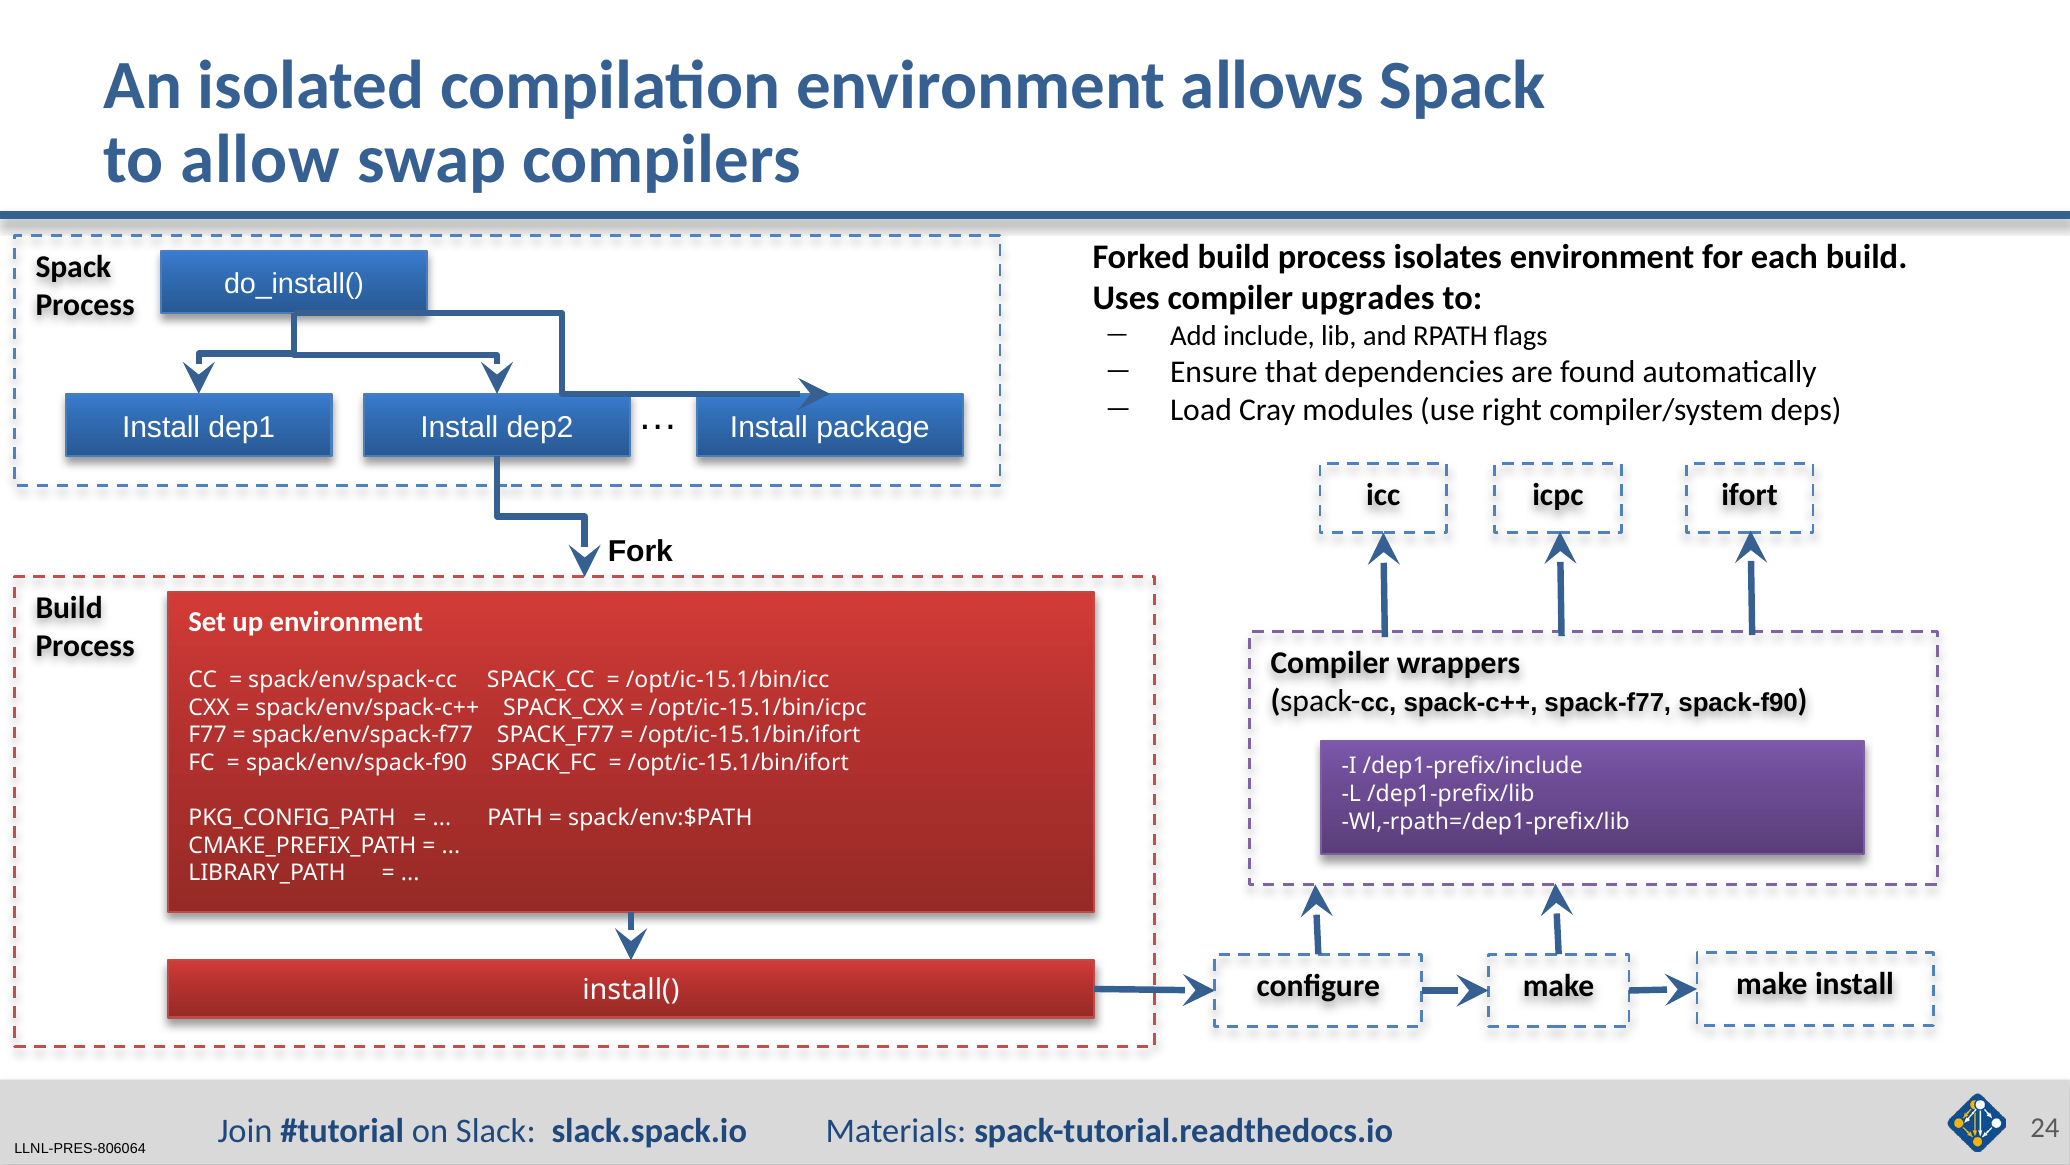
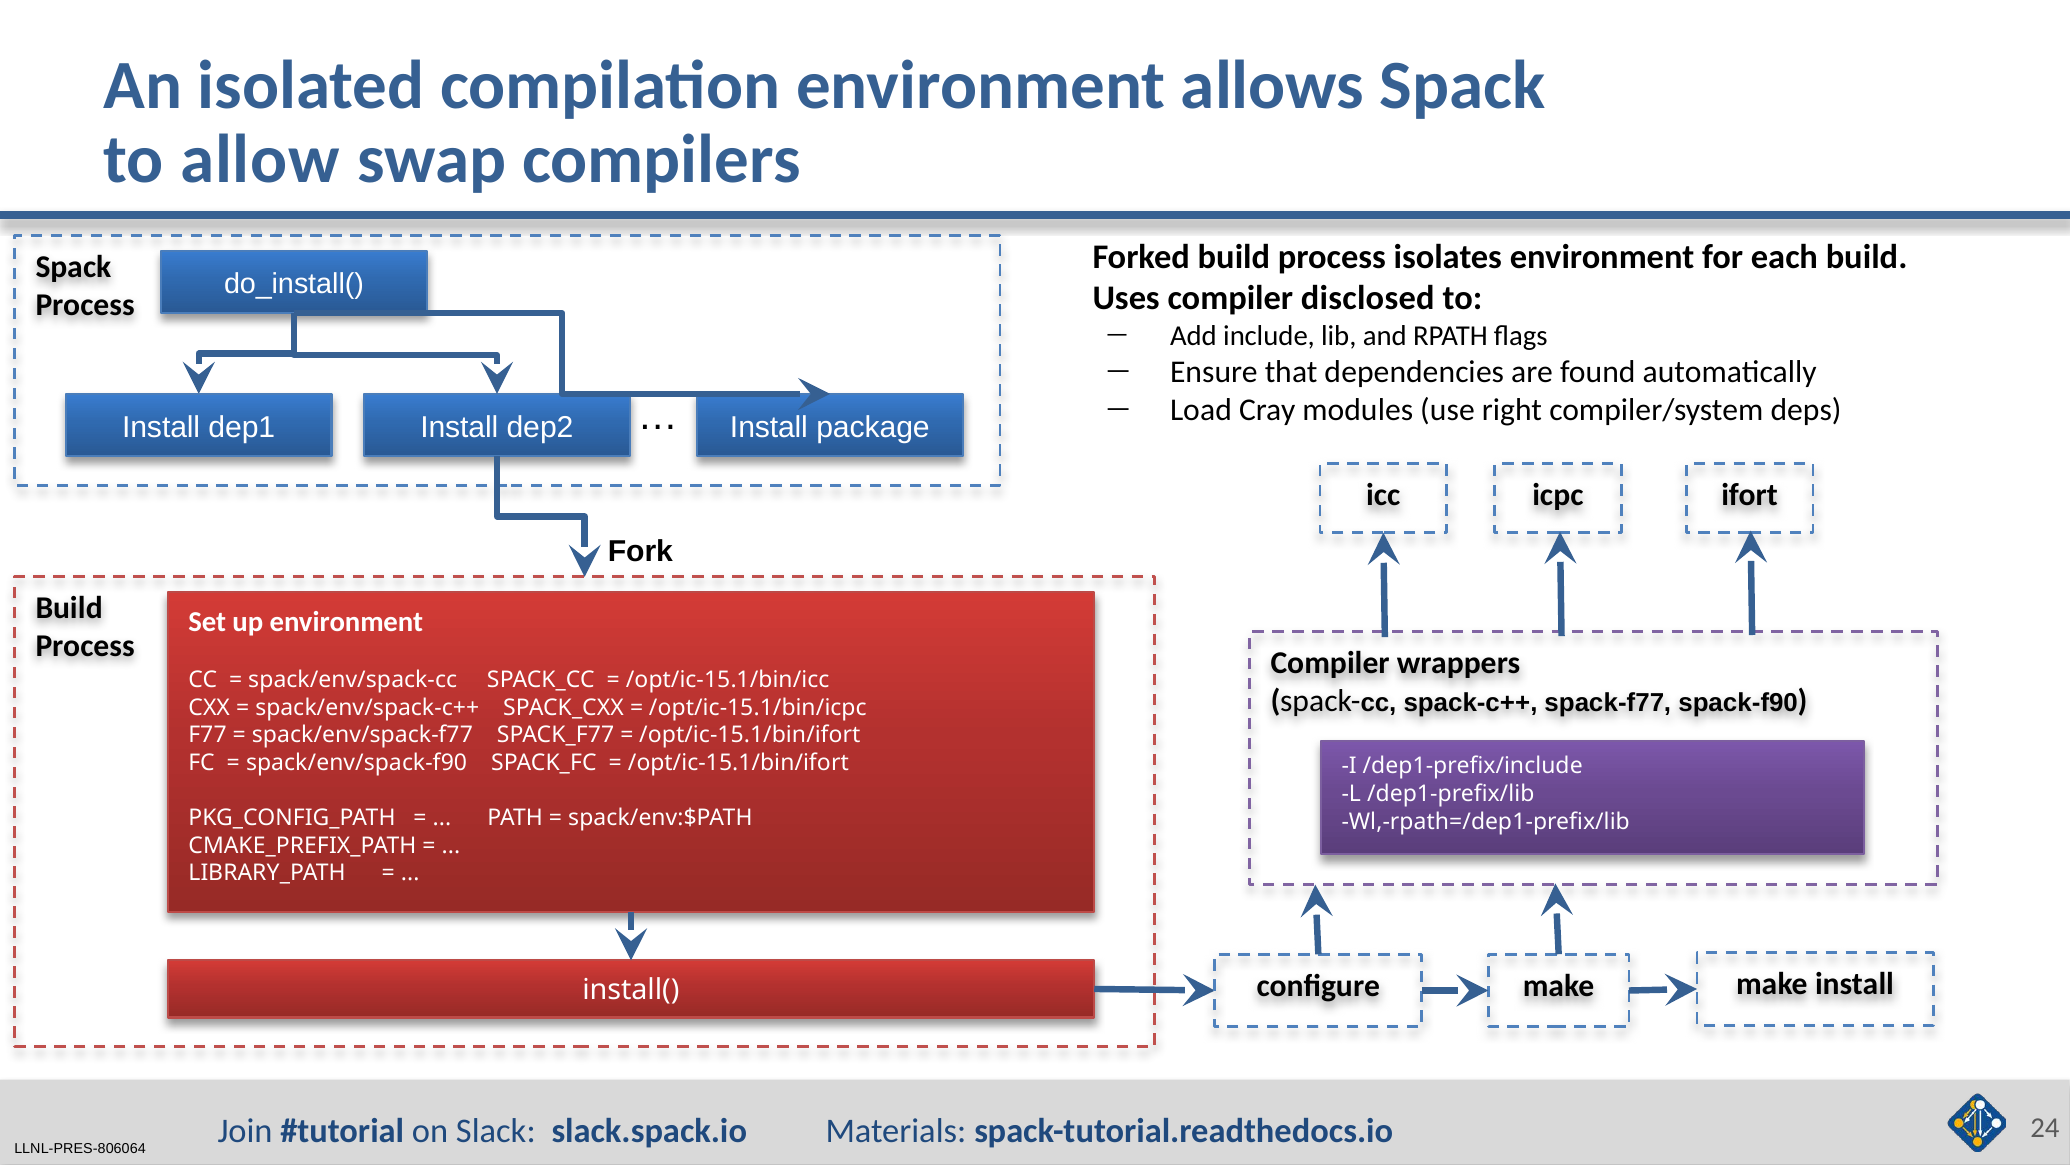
upgrades: upgrades -> disclosed
